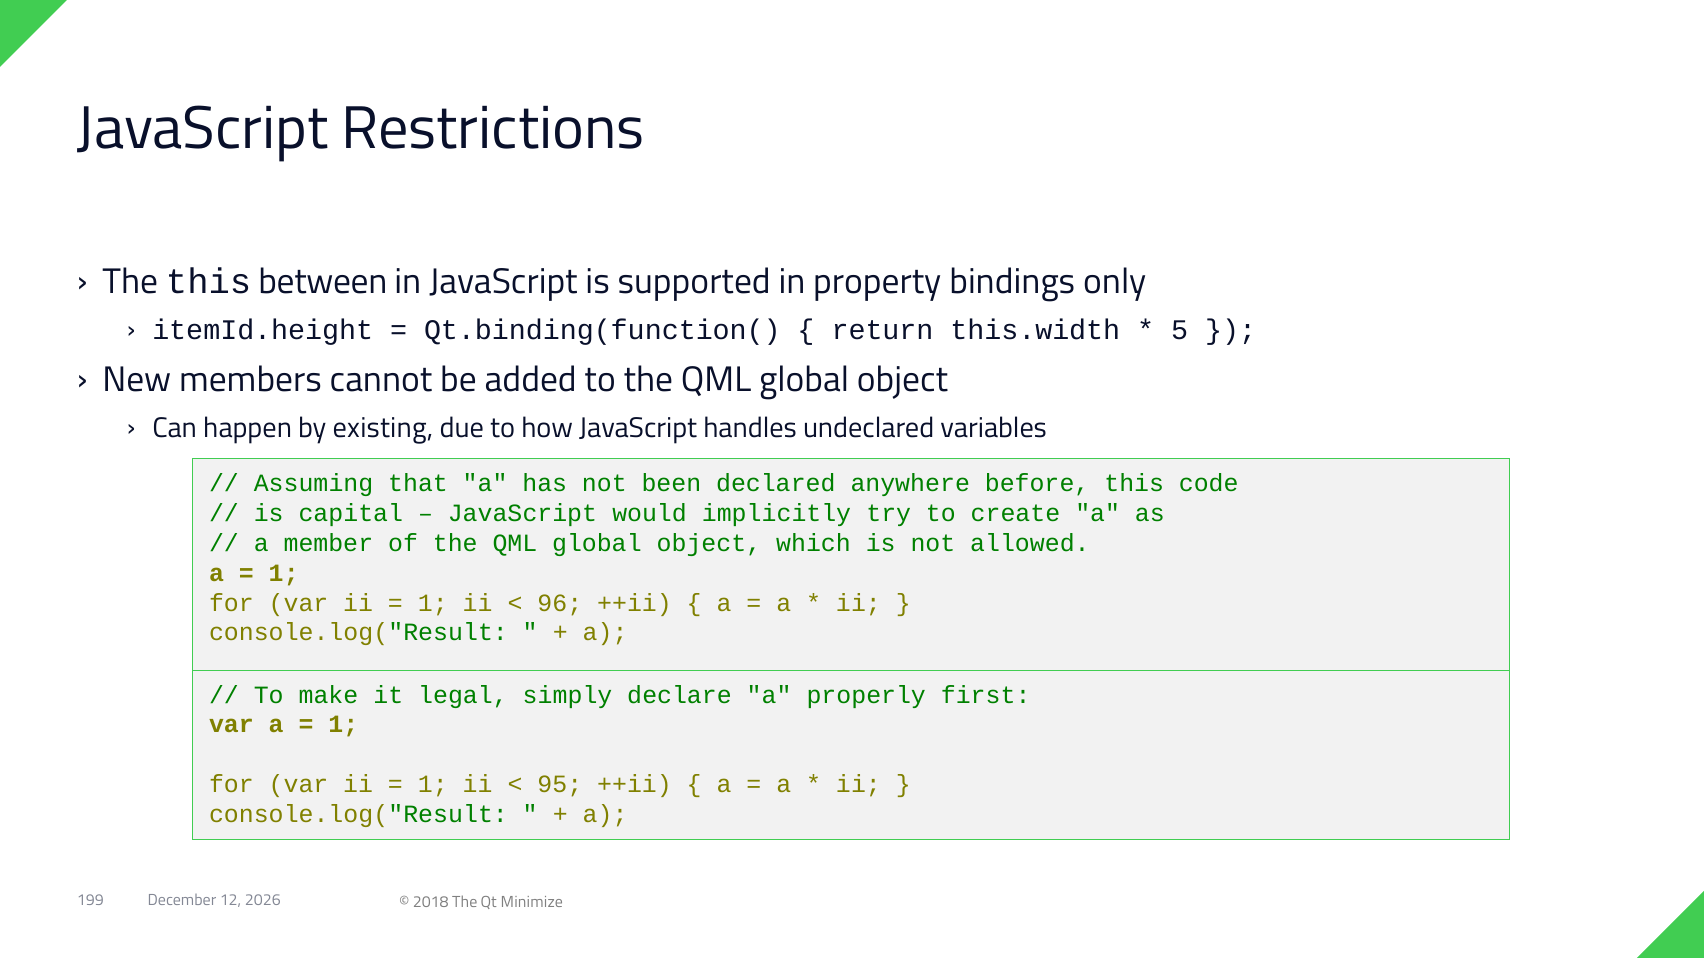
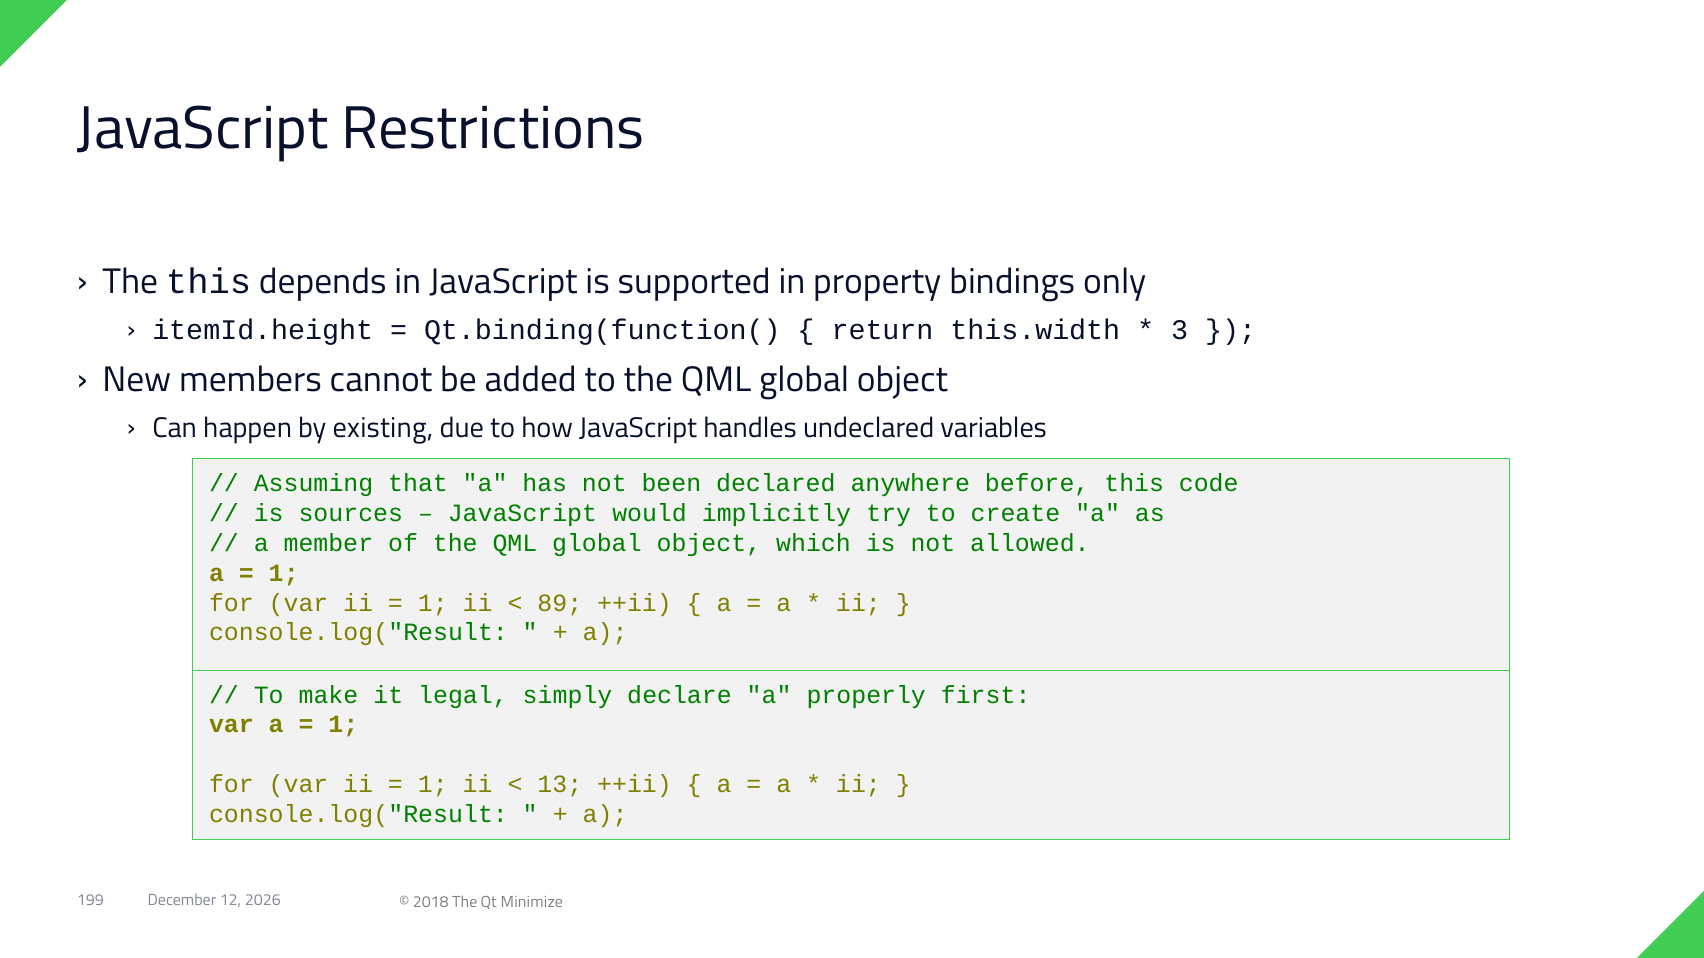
between: between -> depends
5: 5 -> 3
capital: capital -> sources
96: 96 -> 89
95: 95 -> 13
